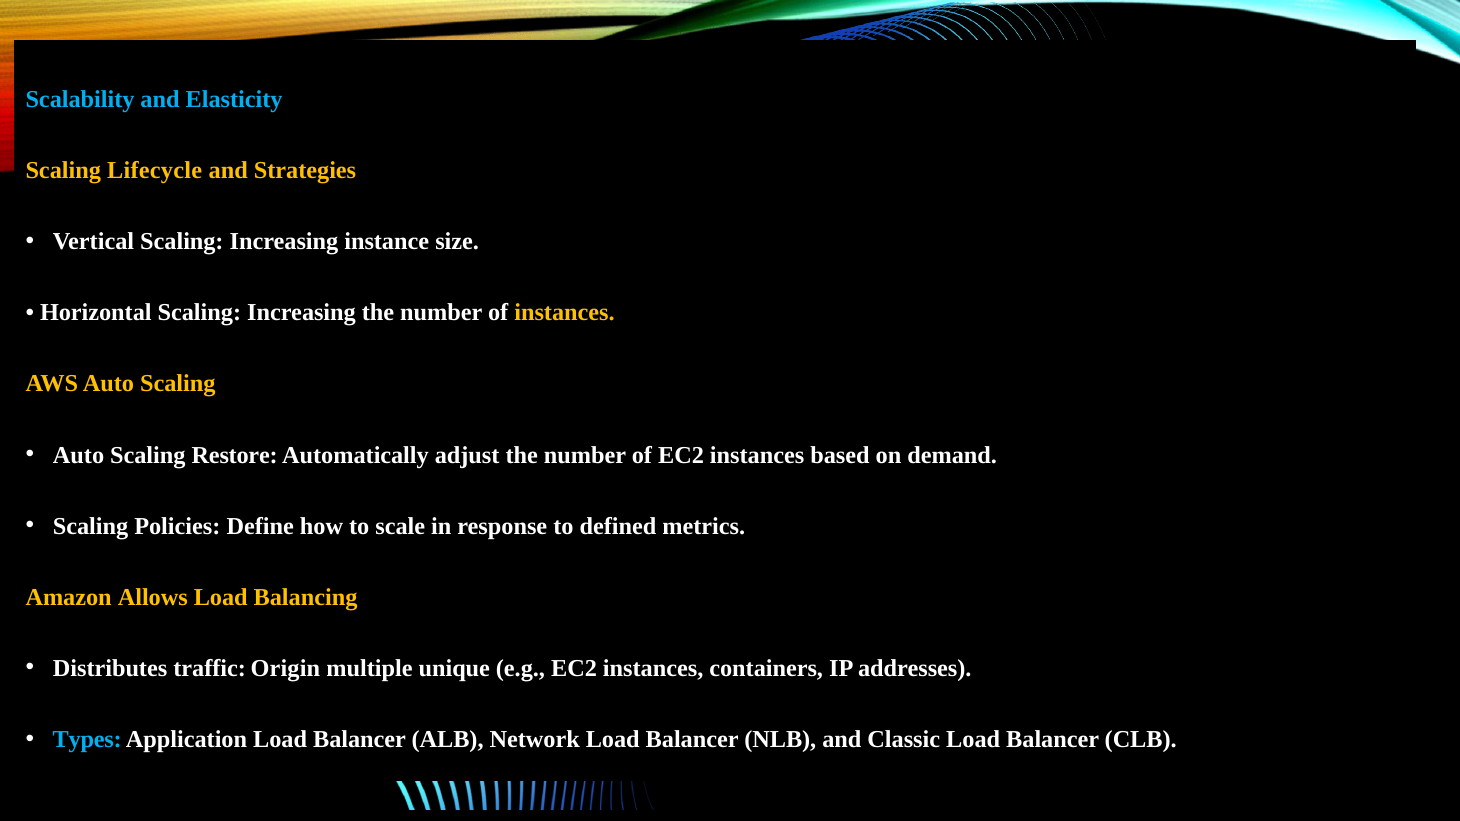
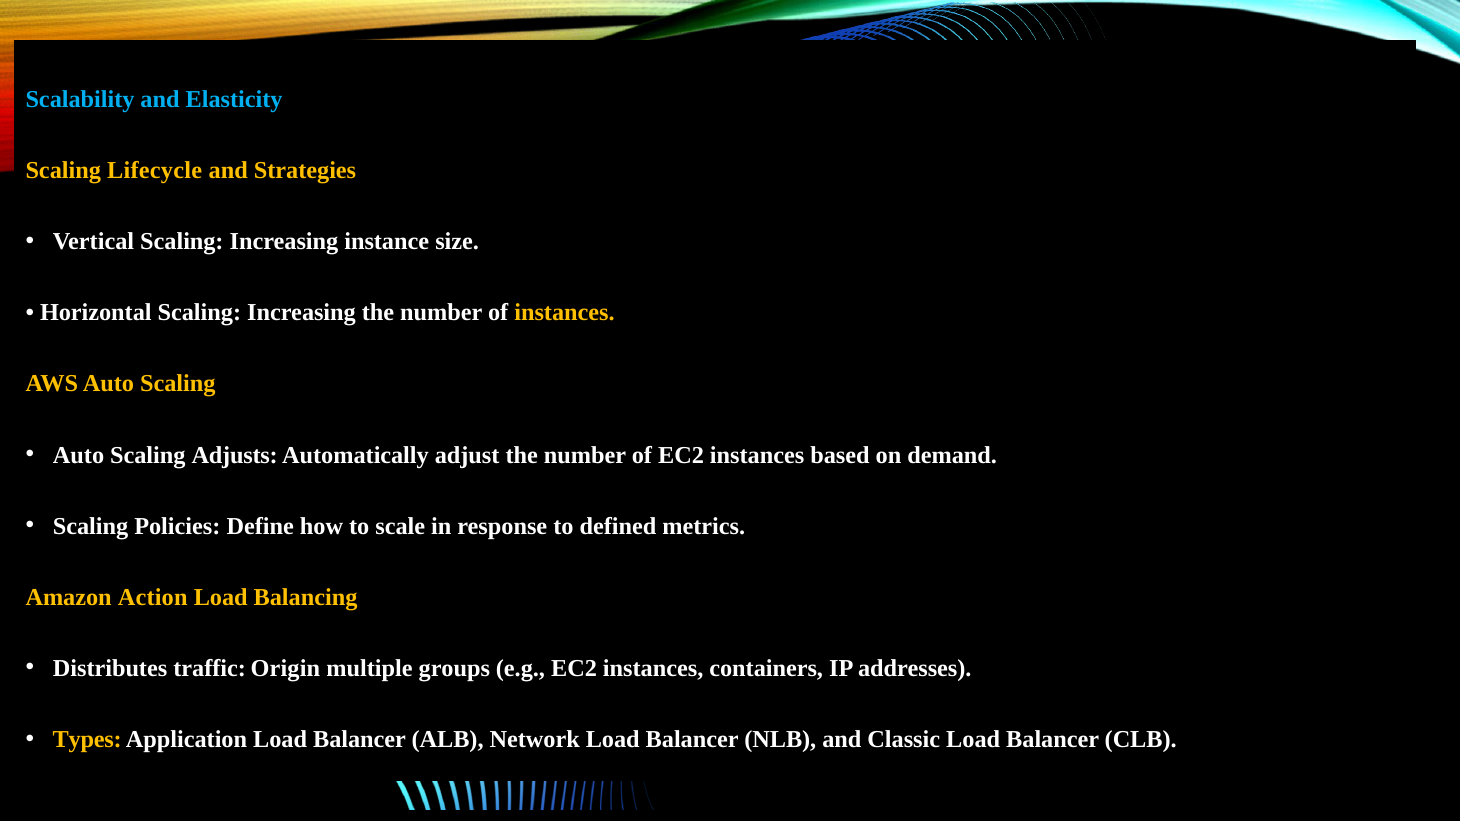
Restore: Restore -> Adjusts
Allows: Allows -> Action
unique: unique -> groups
Types colour: light blue -> yellow
